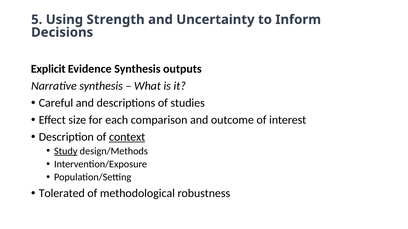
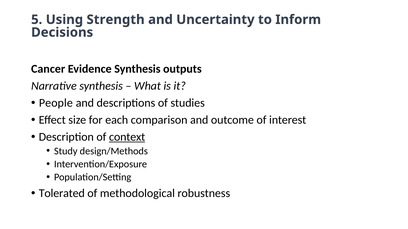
Explicit: Explicit -> Cancer
Careful: Careful -> People
Study underline: present -> none
